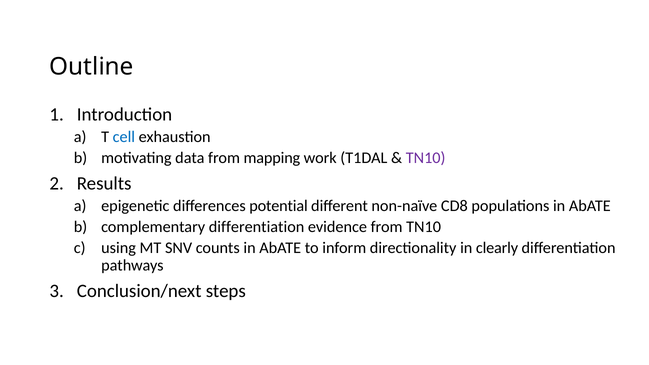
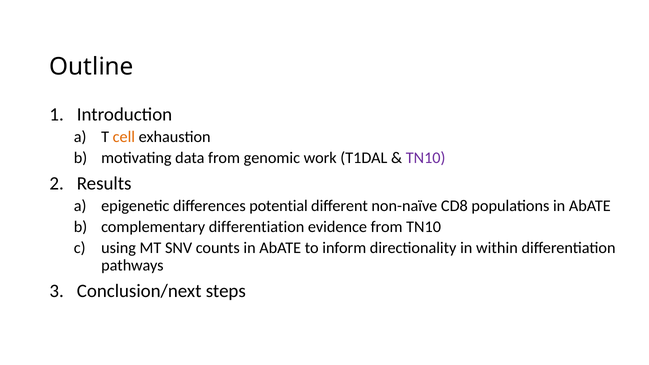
cell colour: blue -> orange
mapping: mapping -> genomic
clearly: clearly -> within
